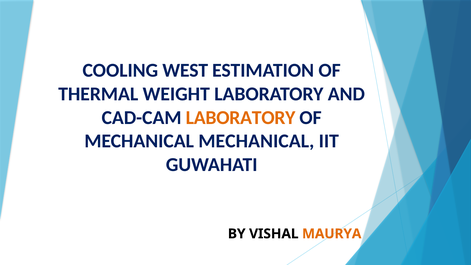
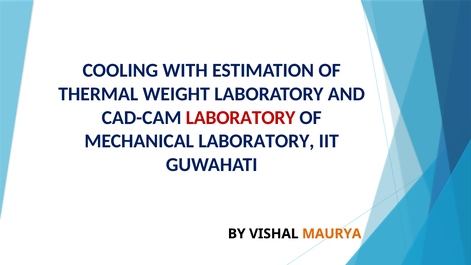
WEST: WEST -> WITH
LABORATORY at (241, 118) colour: orange -> red
MECHANICAL MECHANICAL: MECHANICAL -> LABORATORY
